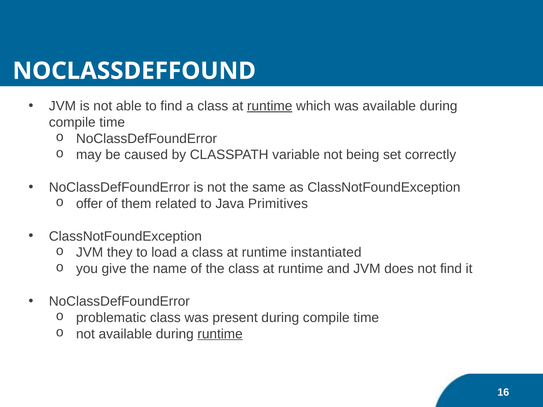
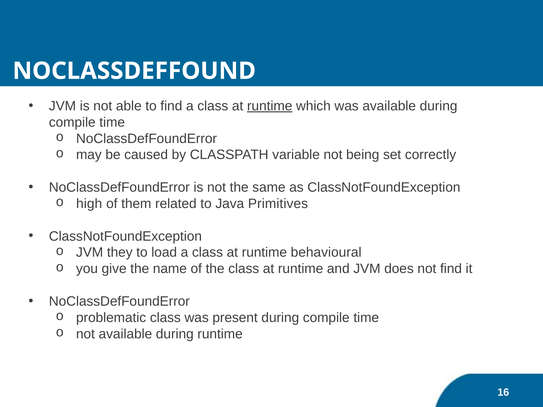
offer: offer -> high
instantiated: instantiated -> behavioural
runtime at (220, 334) underline: present -> none
